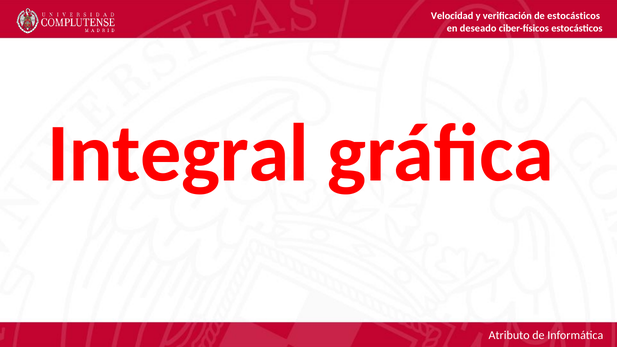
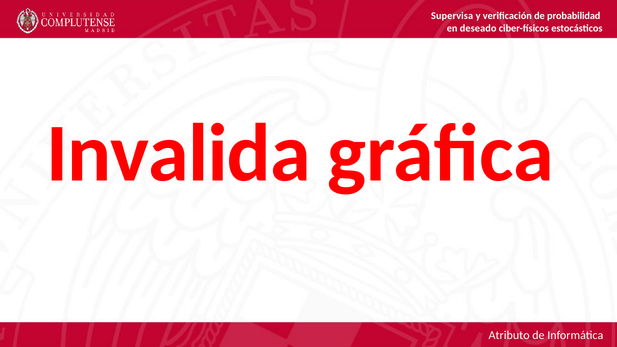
Velocidad: Velocidad -> Supervisa
de estocásticos: estocásticos -> probabilidad
Integral: Integral -> Invalida
